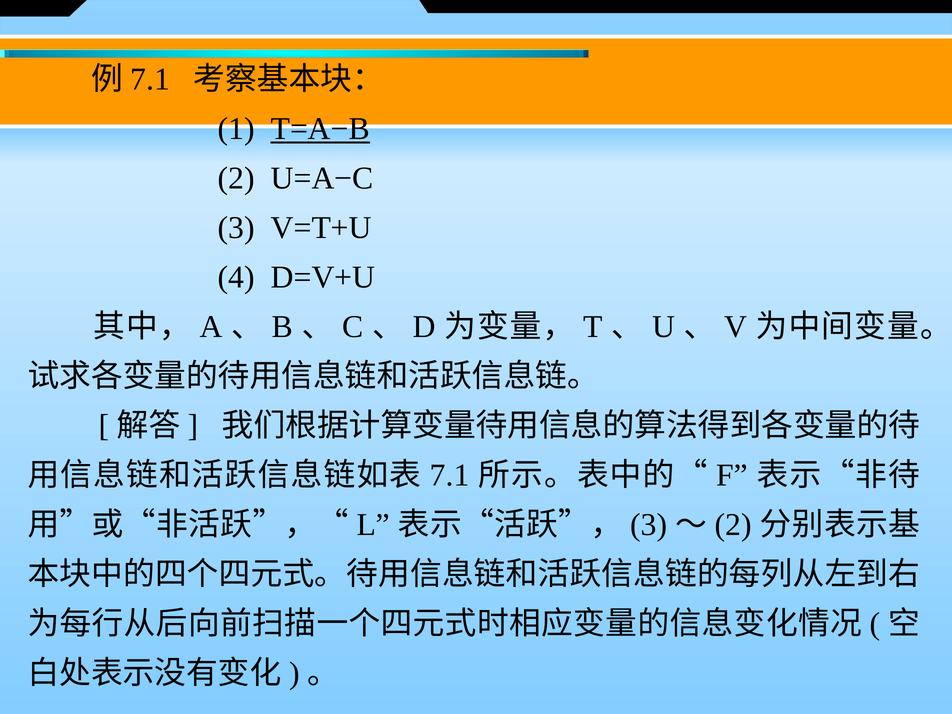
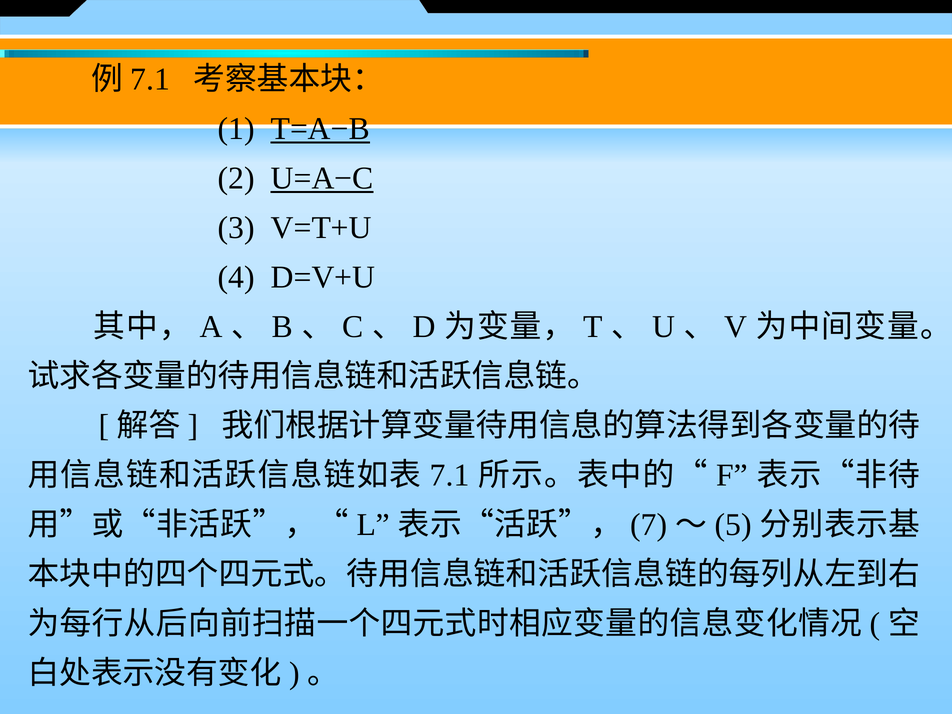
U=A−C underline: none -> present
3 at (649, 525): 3 -> 7
2 at (733, 525): 2 -> 5
